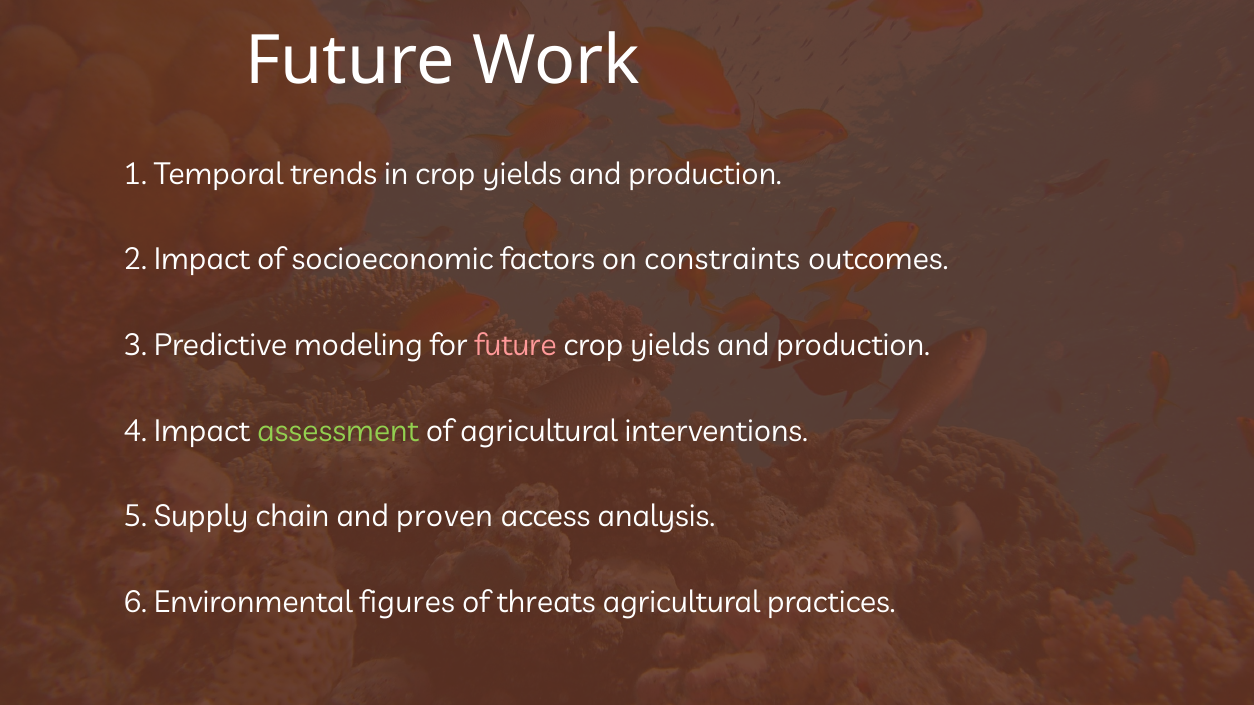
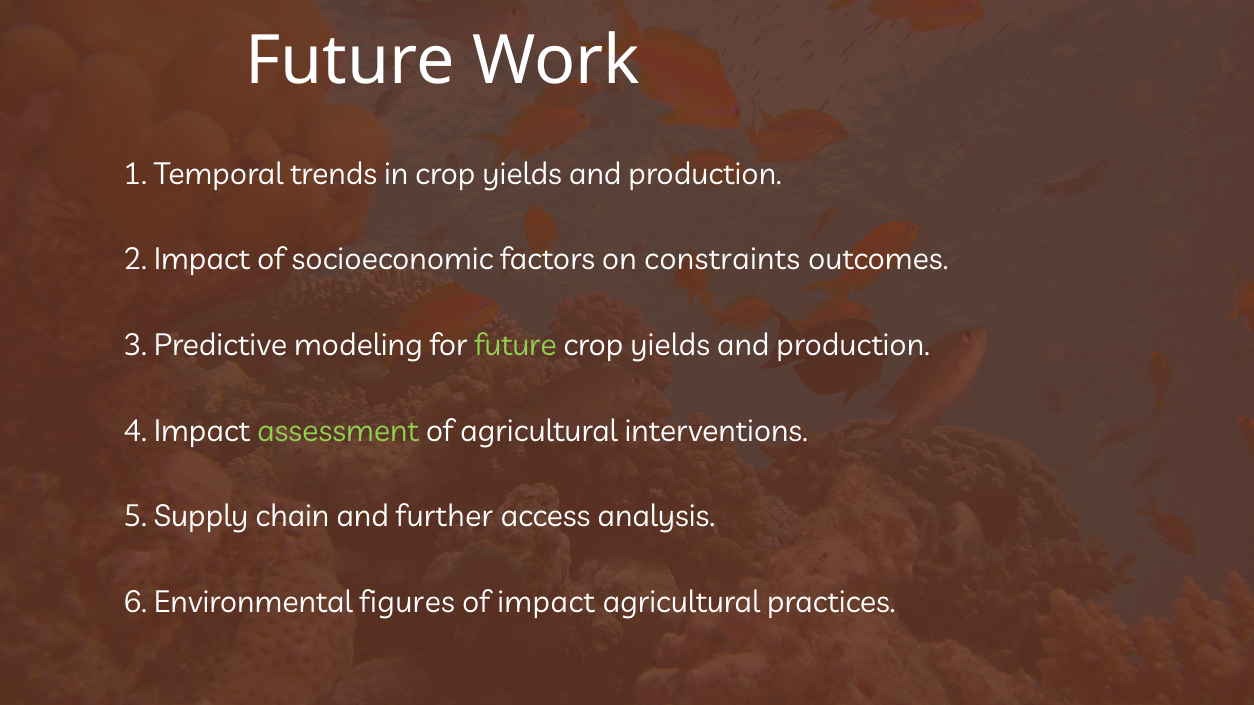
future at (516, 346) colour: pink -> light green
proven: proven -> further
of threats: threats -> impact
